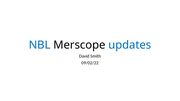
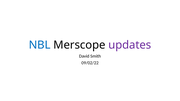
updates colour: blue -> purple
